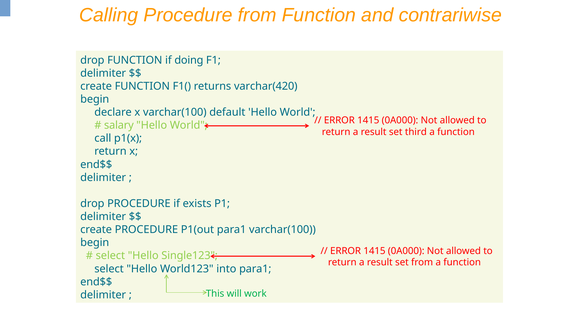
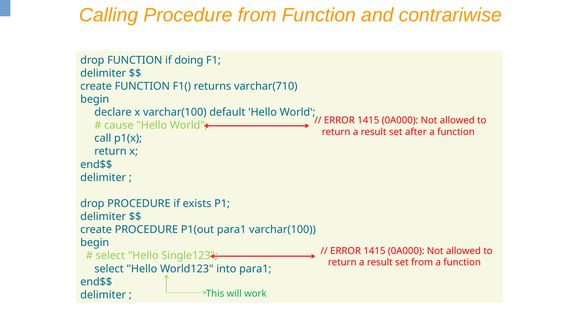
varchar(420: varchar(420 -> varchar(710
salary: salary -> cause
third: third -> after
